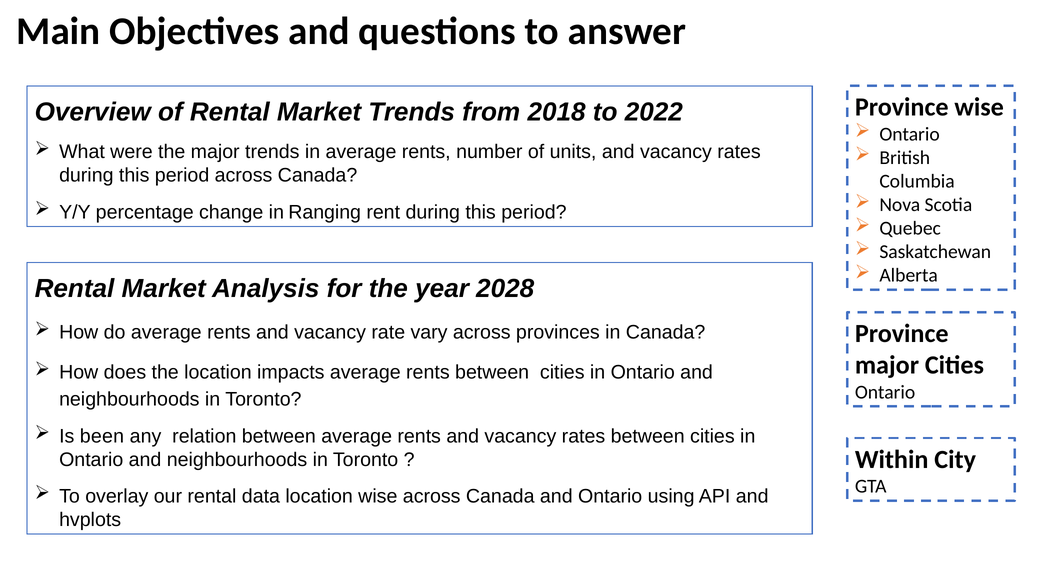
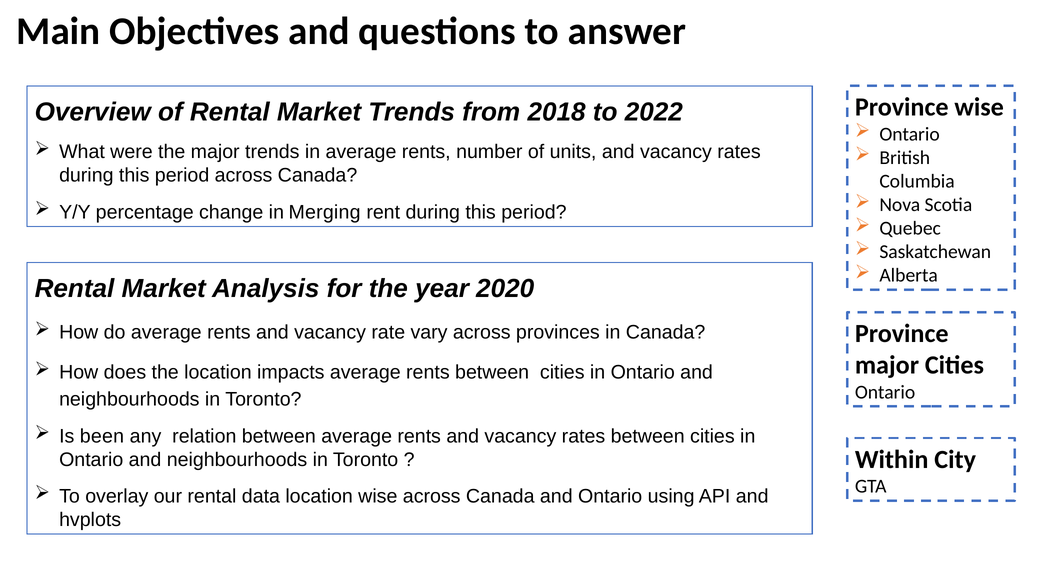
Ranging: Ranging -> Merging
2028: 2028 -> 2020
